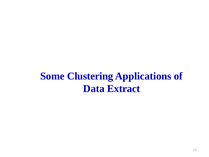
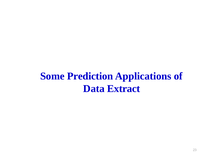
Clustering: Clustering -> Prediction
